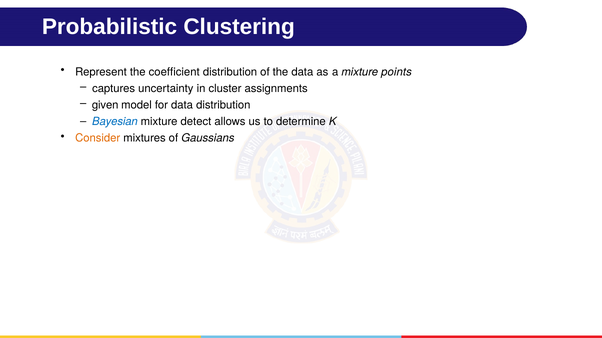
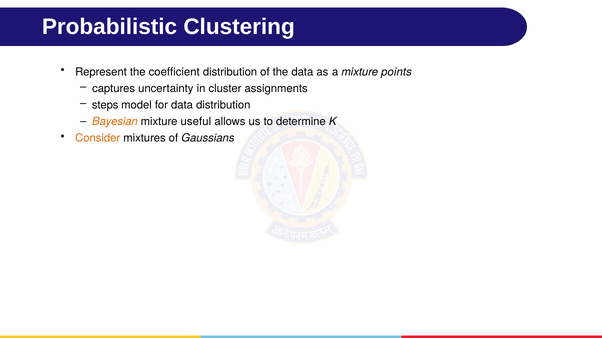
given: given -> steps
Bayesian colour: blue -> orange
detect: detect -> useful
